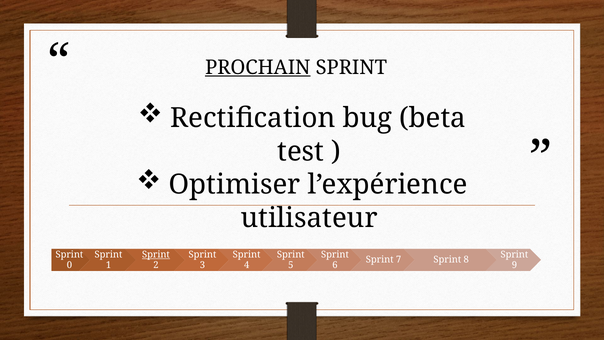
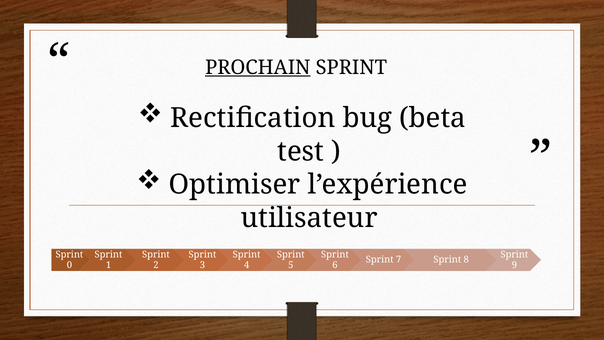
Sprint at (156, 254) underline: present -> none
